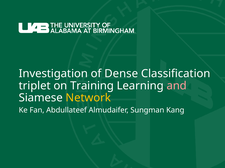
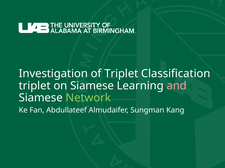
of Dense: Dense -> Triplet
on Training: Training -> Siamese
Network colour: yellow -> light green
